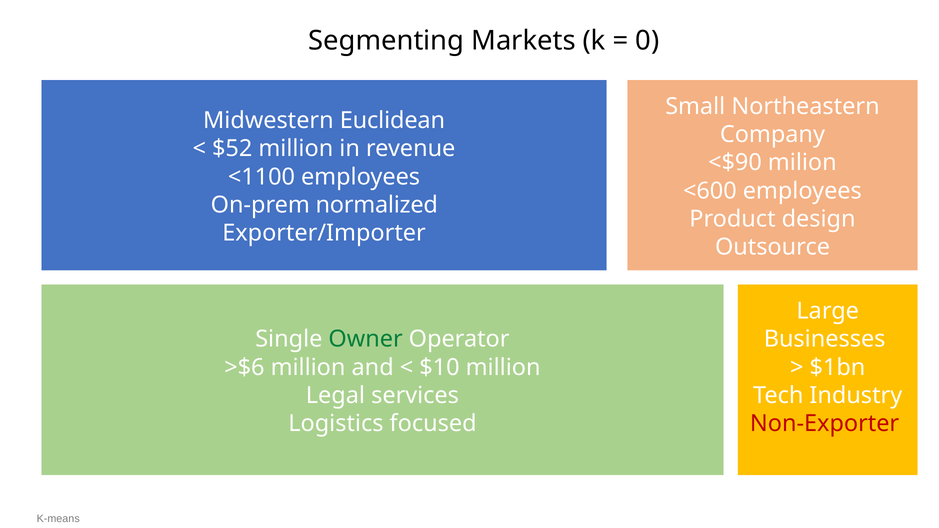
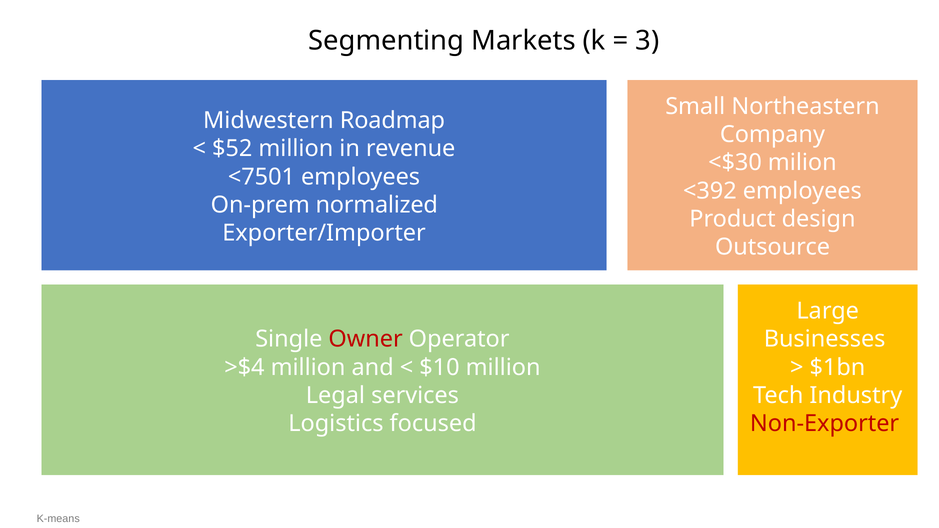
0: 0 -> 3
Euclidean: Euclidean -> Roadmap
<$90: <$90 -> <$30
<1100: <1100 -> <7501
<600: <600 -> <392
Owner colour: green -> red
>$6: >$6 -> >$4
